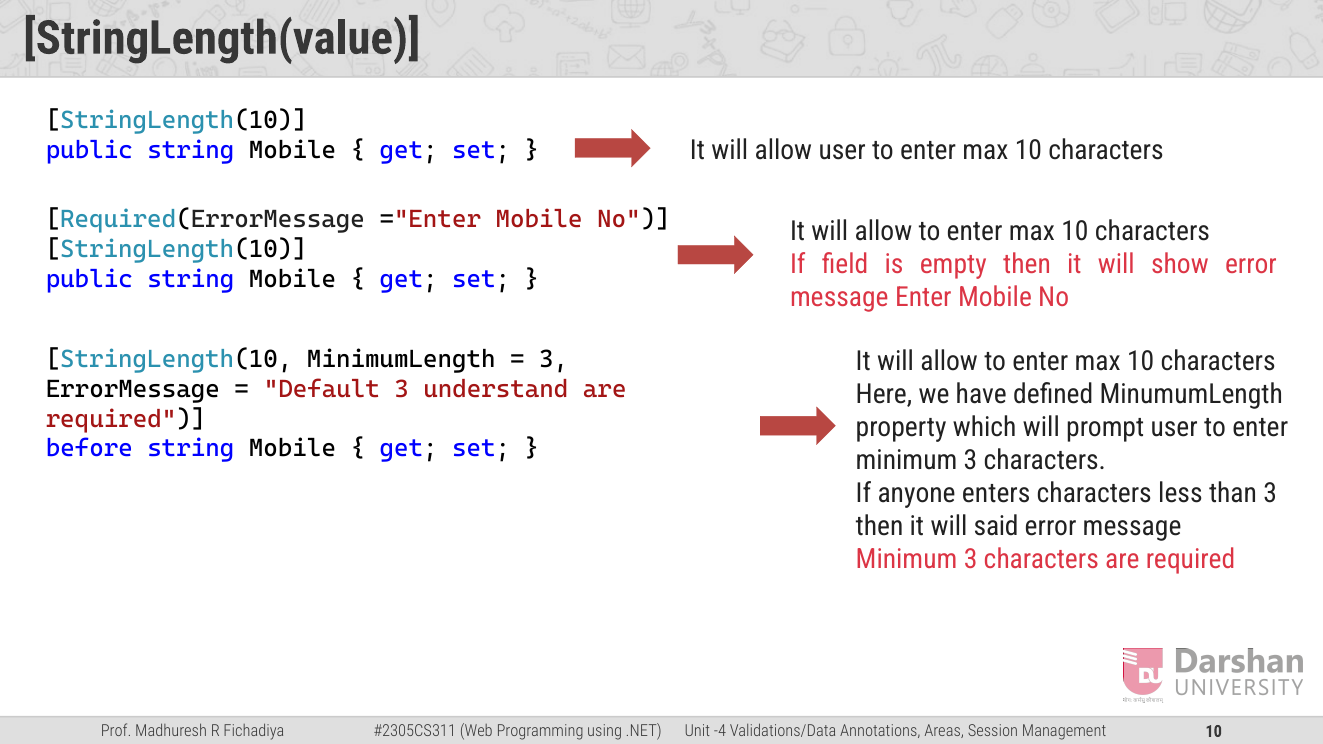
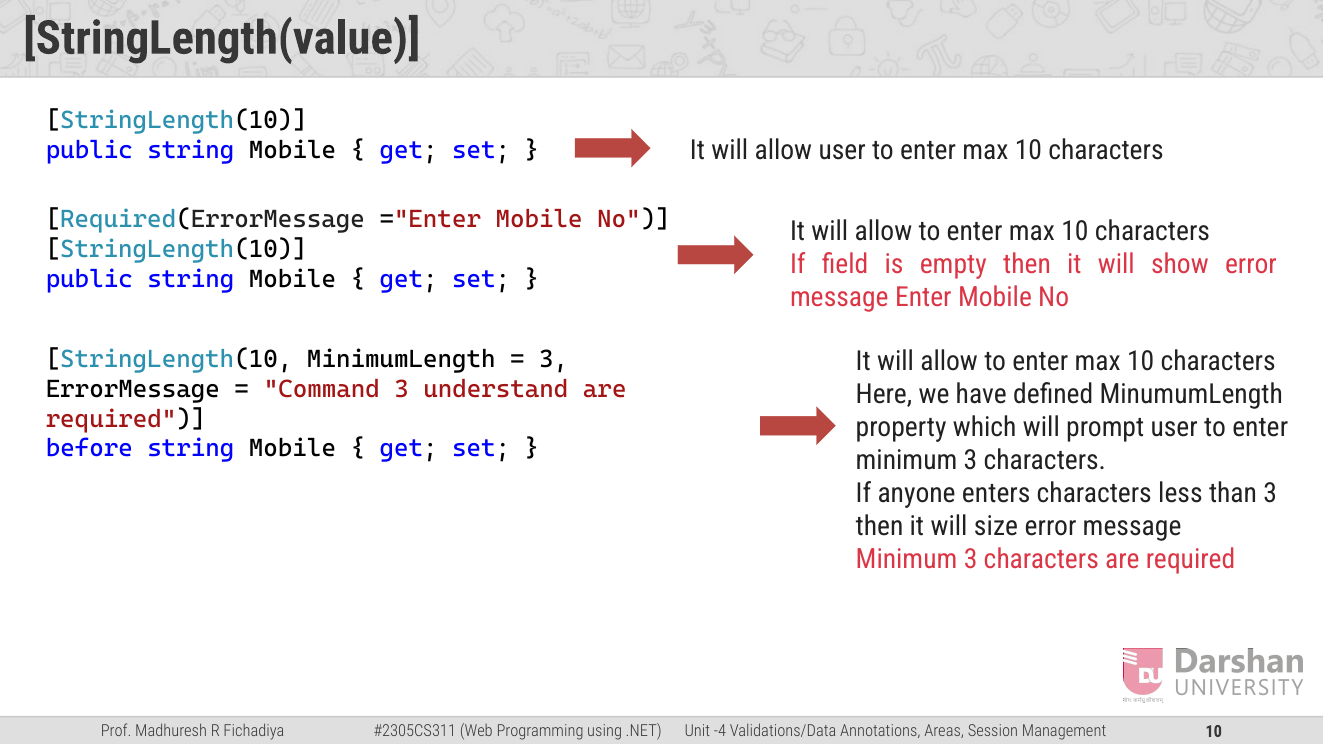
Default: Default -> Command
said: said -> size
